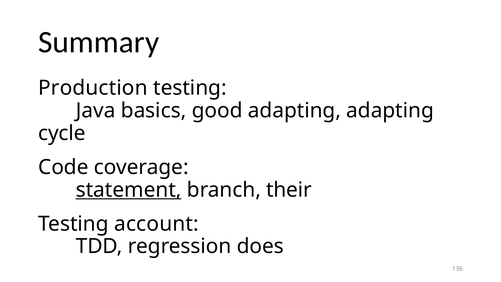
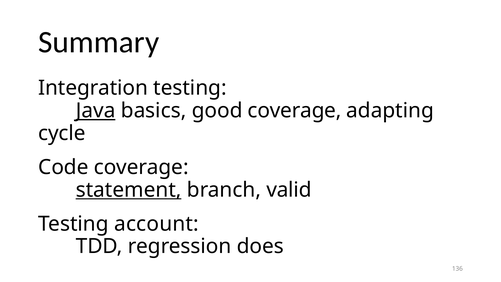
Production: Production -> Integration
Java underline: none -> present
good adapting: adapting -> coverage
their: their -> valid
